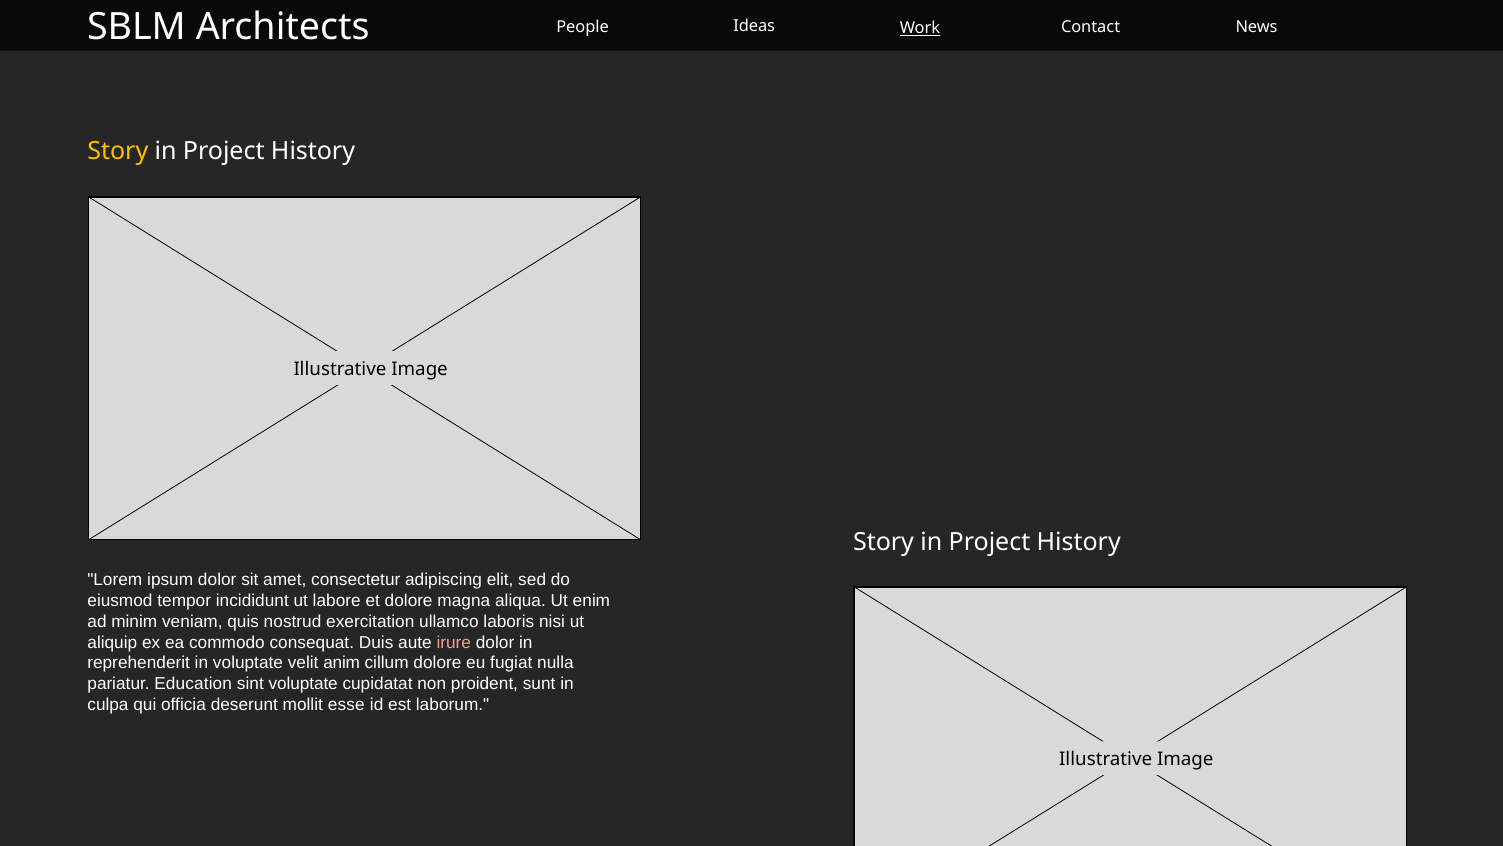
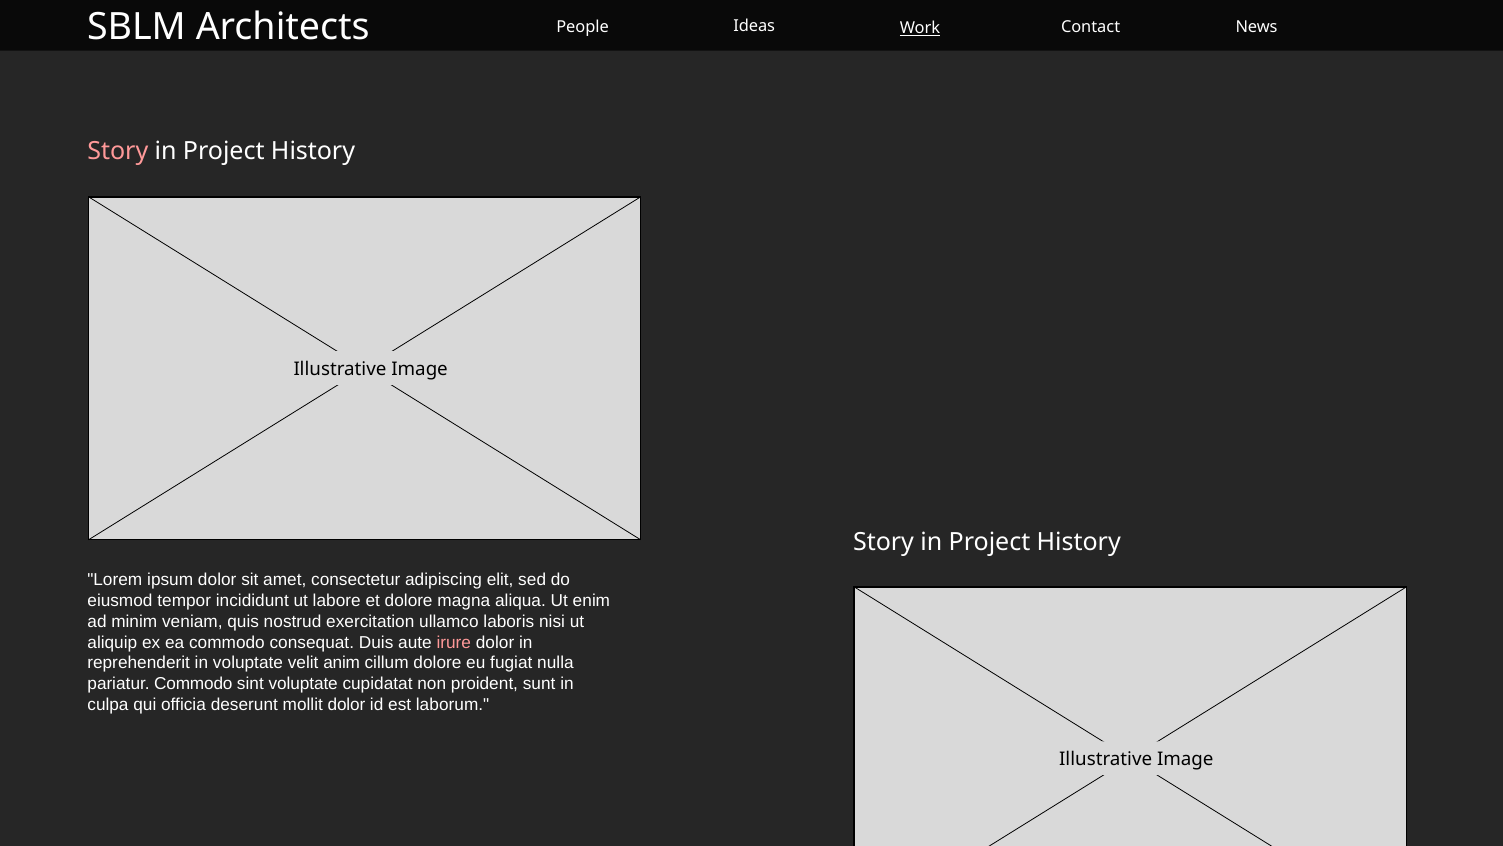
Story at (118, 152) colour: yellow -> pink
pariatur Education: Education -> Commodo
mollit esse: esse -> dolor
